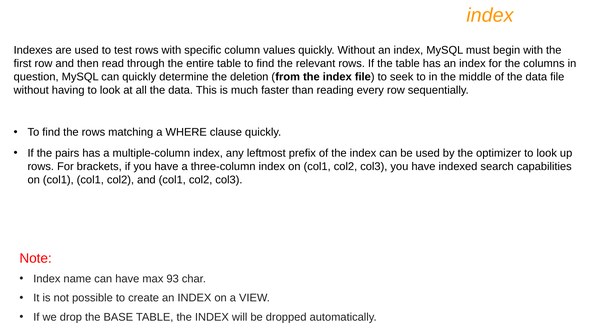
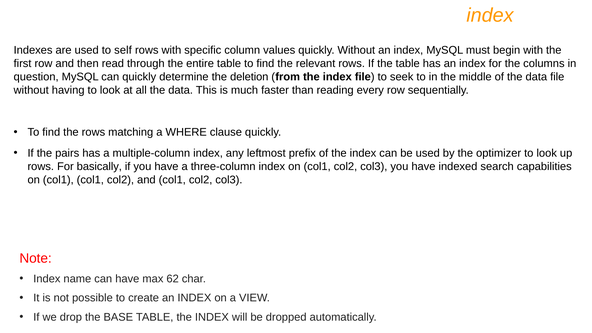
test: test -> self
brackets: brackets -> basically
93: 93 -> 62
